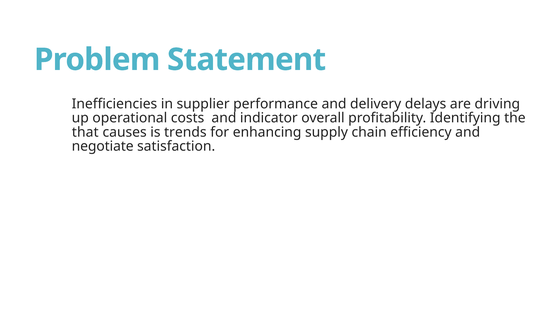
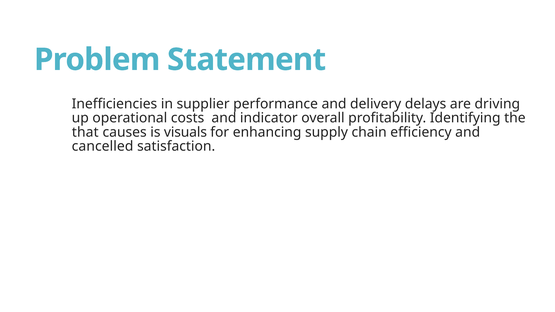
trends: trends -> visuals
negotiate: negotiate -> cancelled
